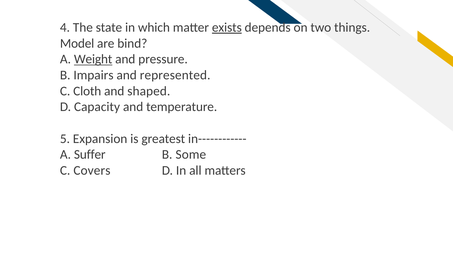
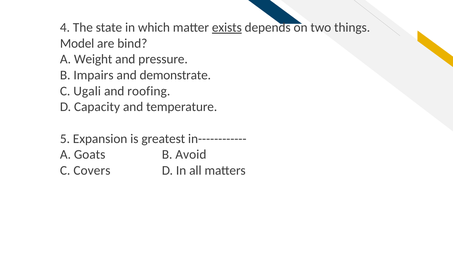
Weight underline: present -> none
represented: represented -> demonstrate
Cloth: Cloth -> Ugali
shaped: shaped -> roofing
Suffer: Suffer -> Goats
Some: Some -> Avoid
